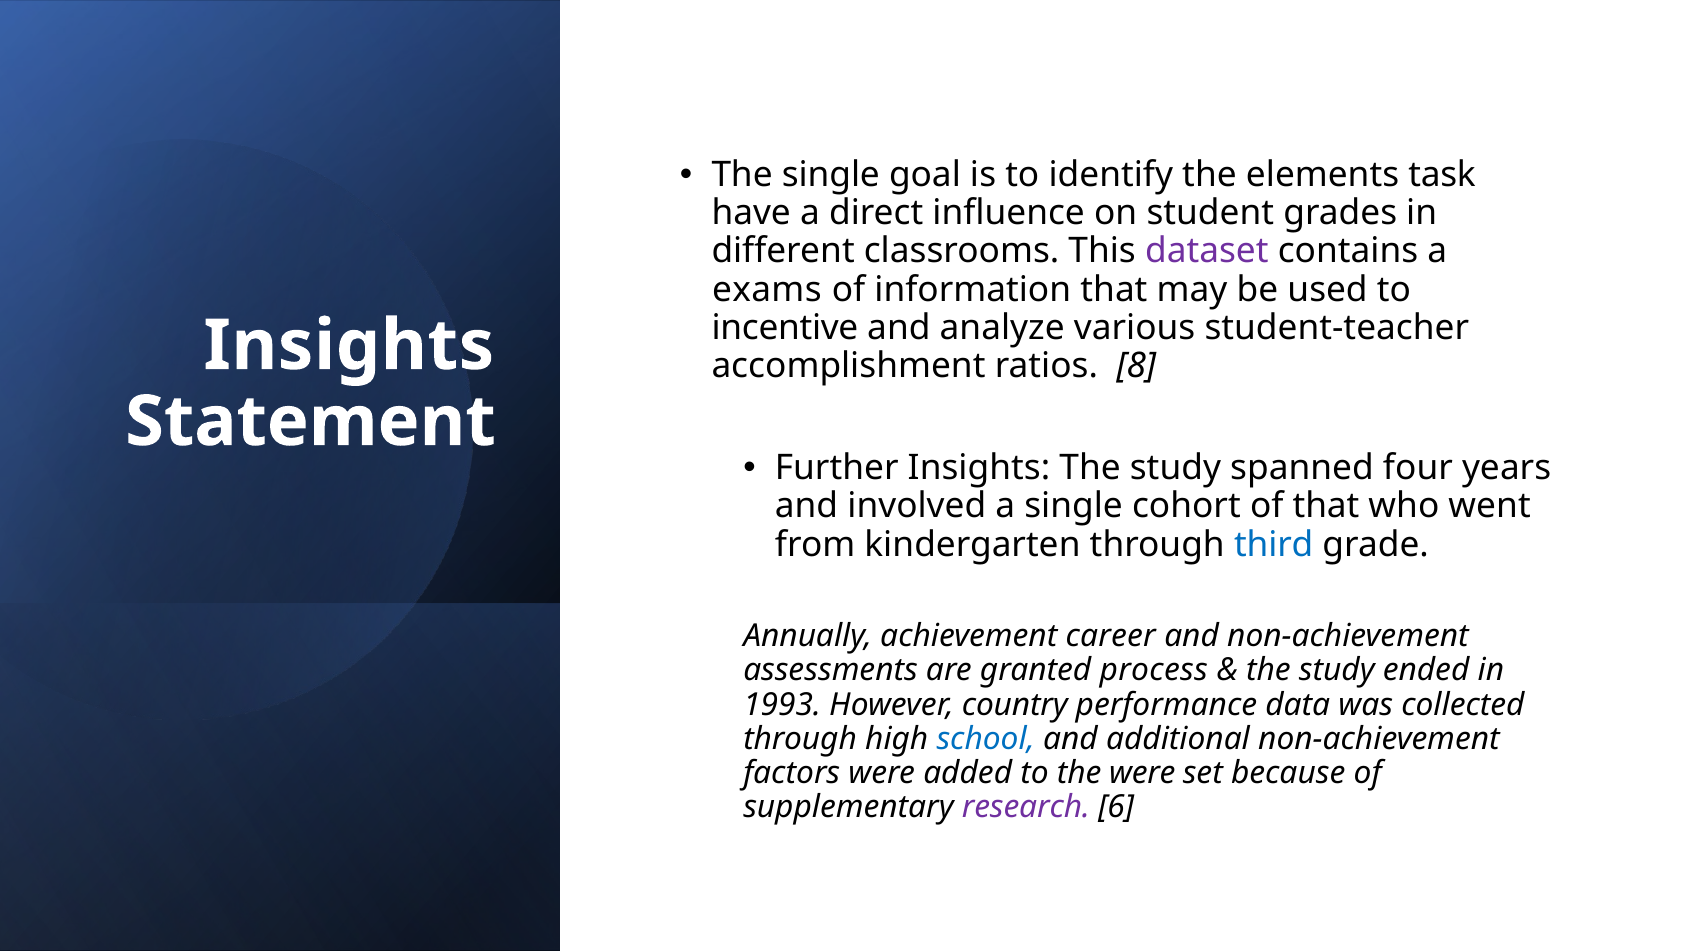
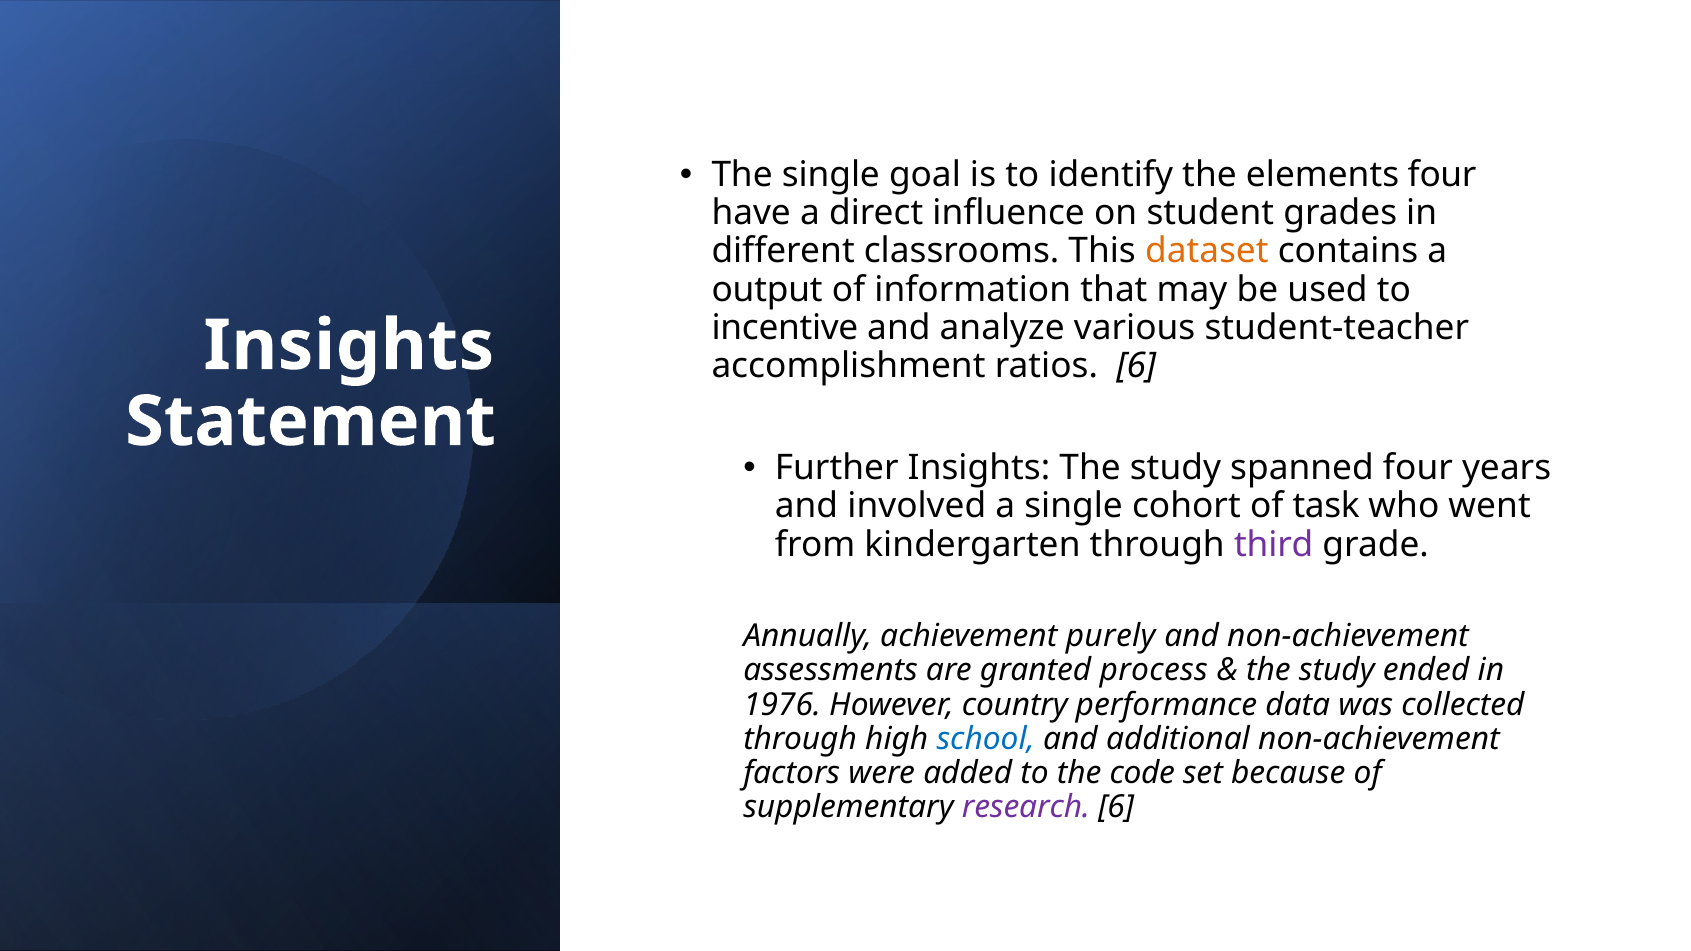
elements task: task -> four
dataset colour: purple -> orange
exams: exams -> output
ratios 8: 8 -> 6
of that: that -> task
third colour: blue -> purple
career: career -> purely
1993: 1993 -> 1976
the were: were -> code
